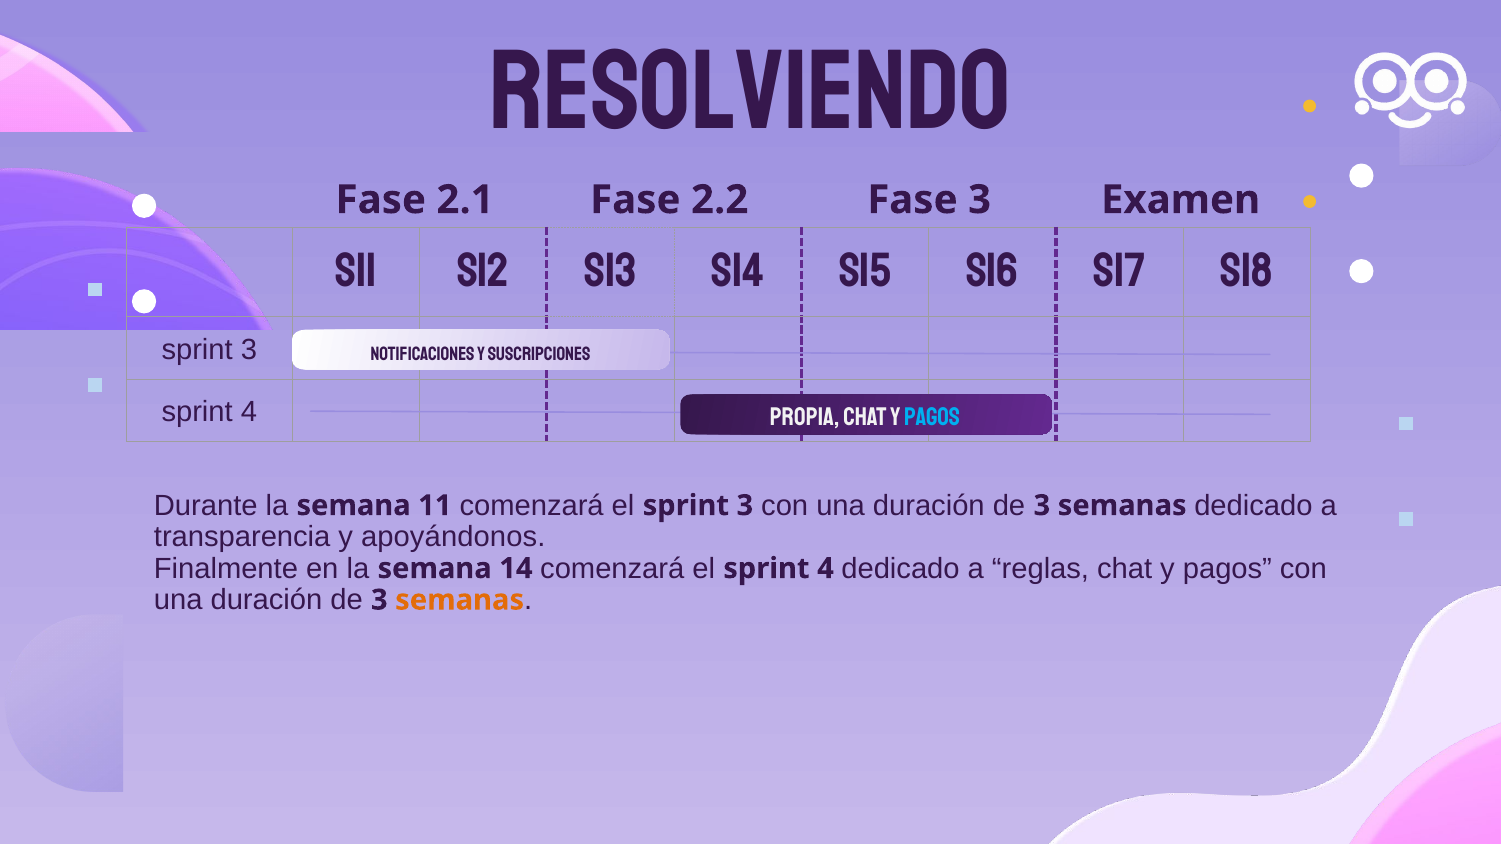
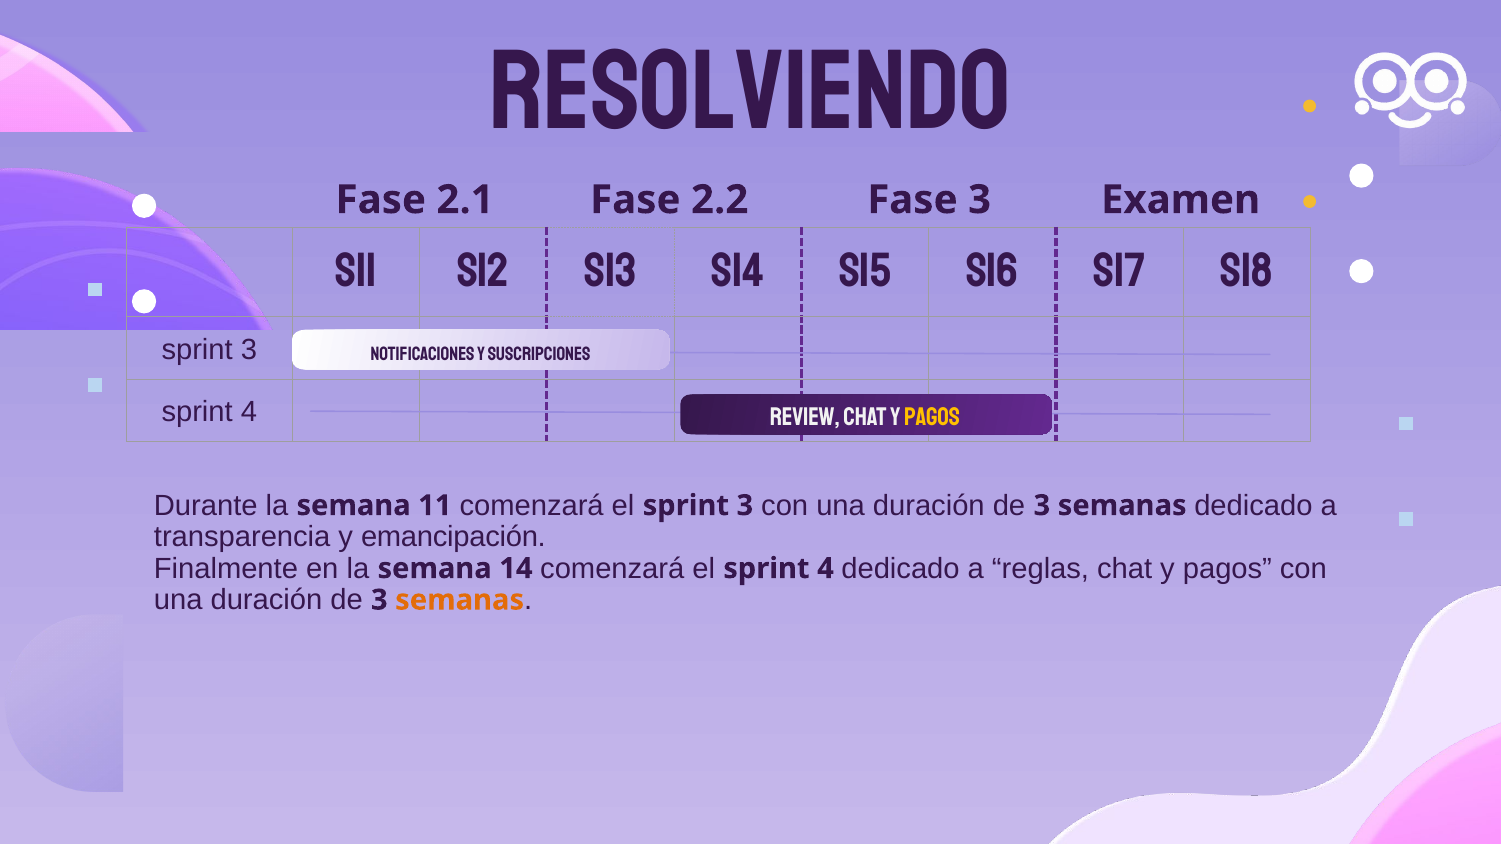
propia: propia -> review
pagos at (932, 417) colour: light blue -> yellow
apoyándonos: apoyándonos -> emancipación
